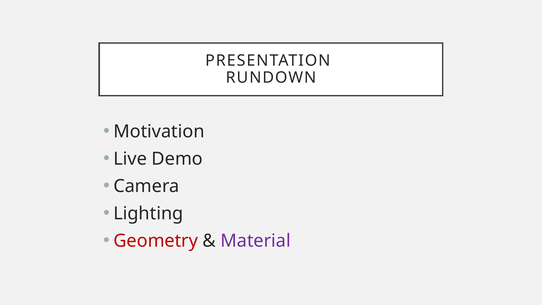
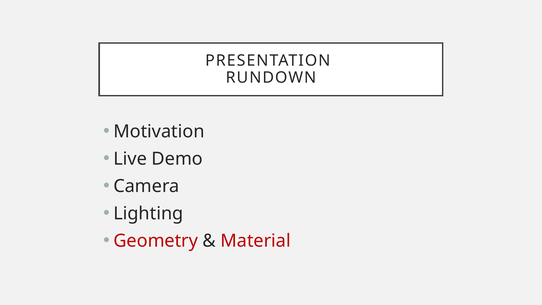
Material colour: purple -> red
